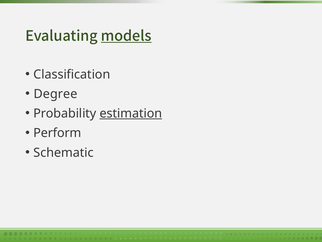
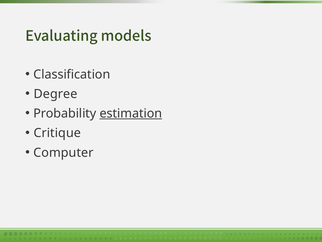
models underline: present -> none
Perform: Perform -> Critique
Schematic: Schematic -> Computer
